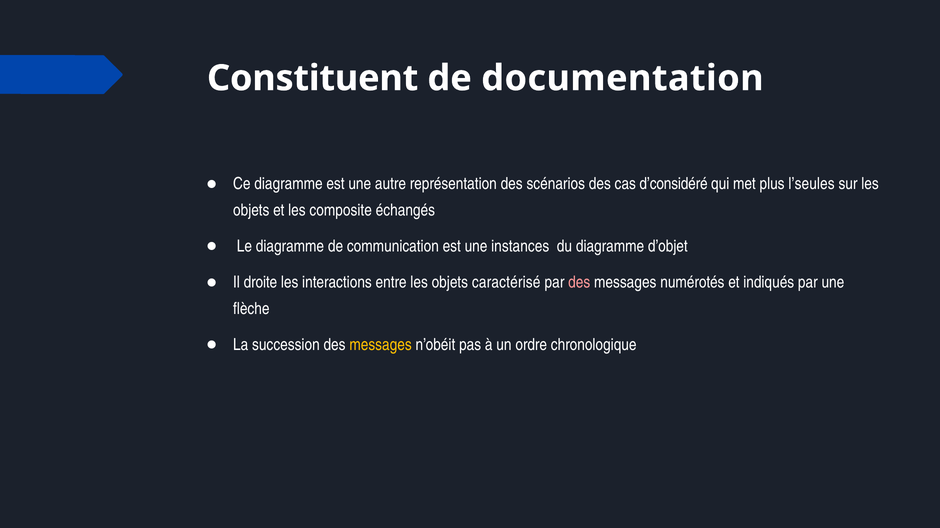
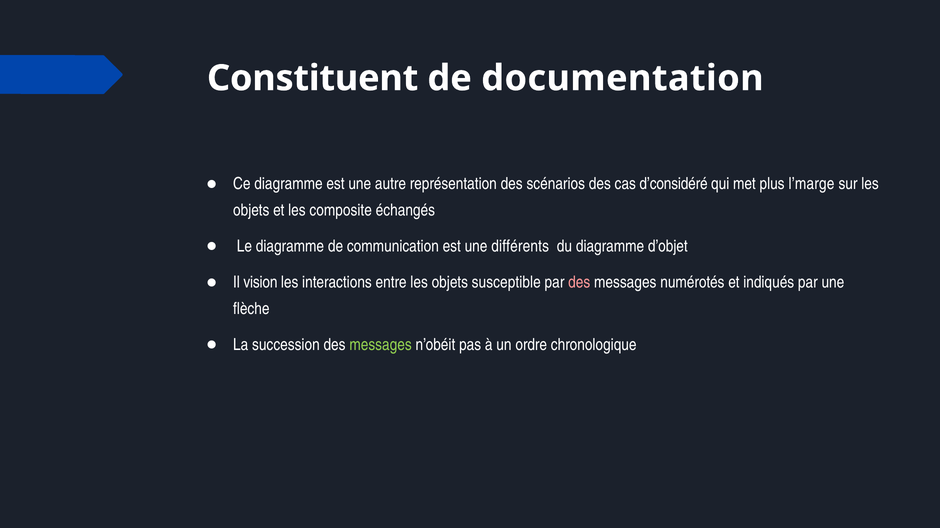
l’seules: l’seules -> l’marge
instances: instances -> différents
droite: droite -> vision
caractérisé: caractérisé -> susceptible
messages at (381, 345) colour: yellow -> light green
